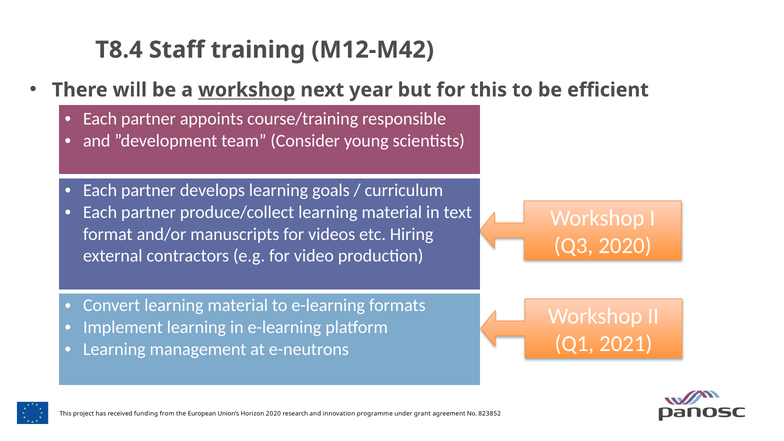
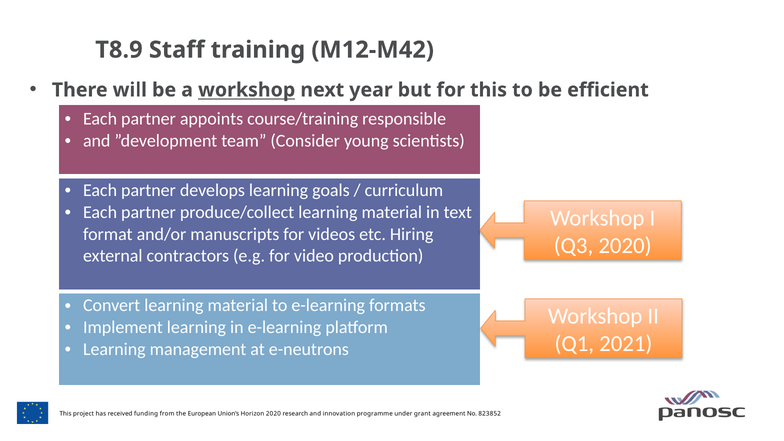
T8.4: T8.4 -> T8.9
